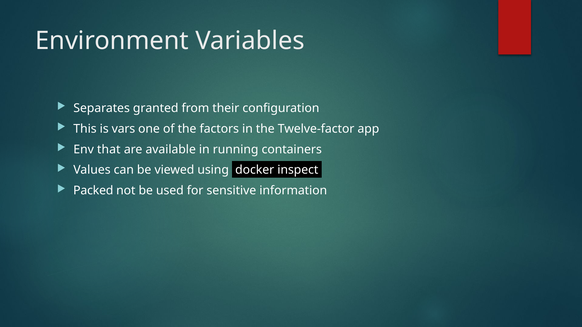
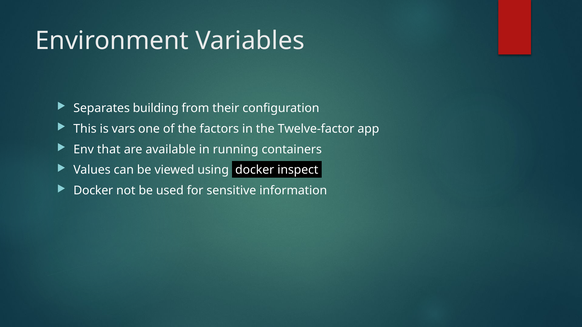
granted: granted -> building
Packed at (93, 191): Packed -> Docker
